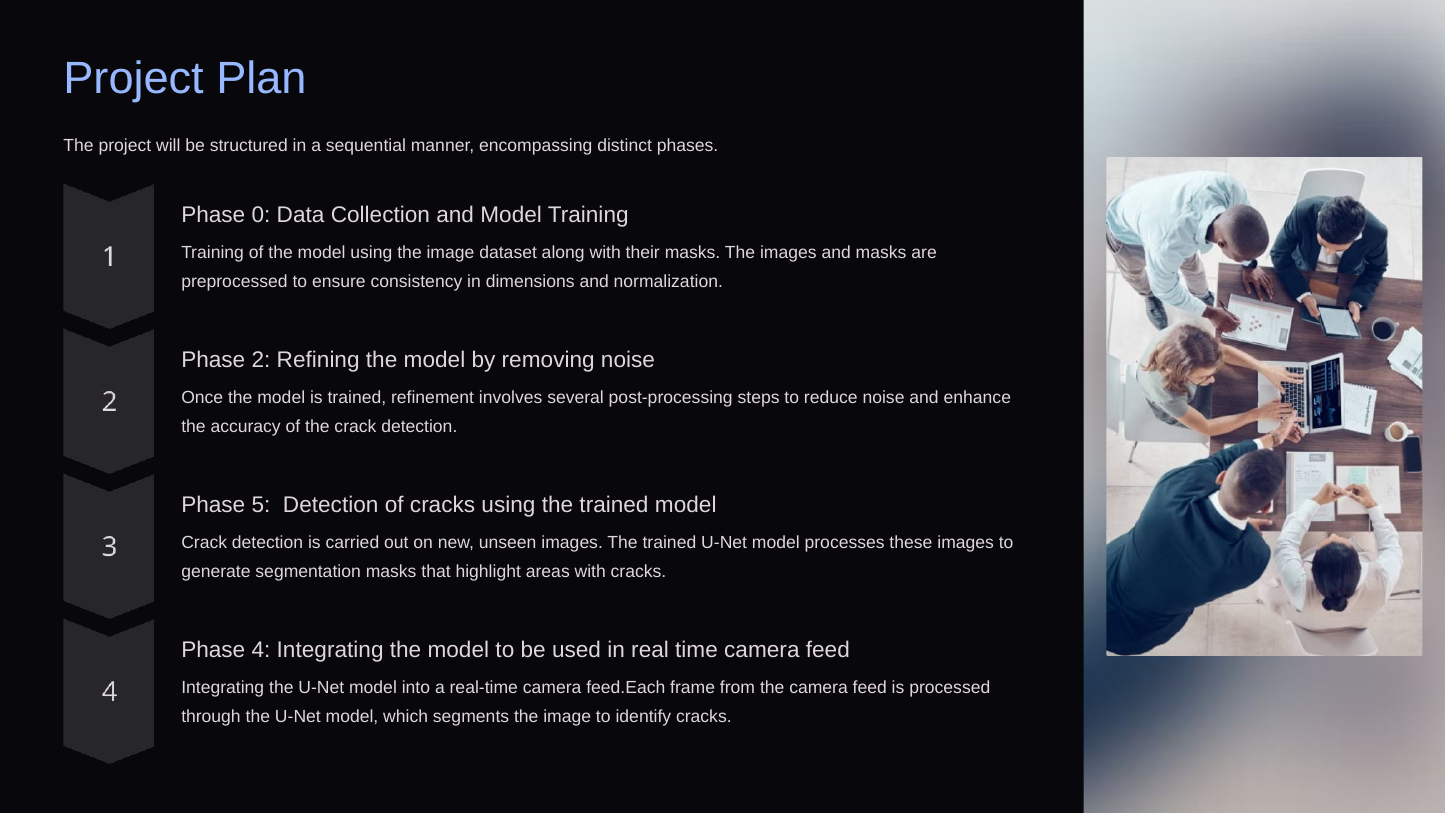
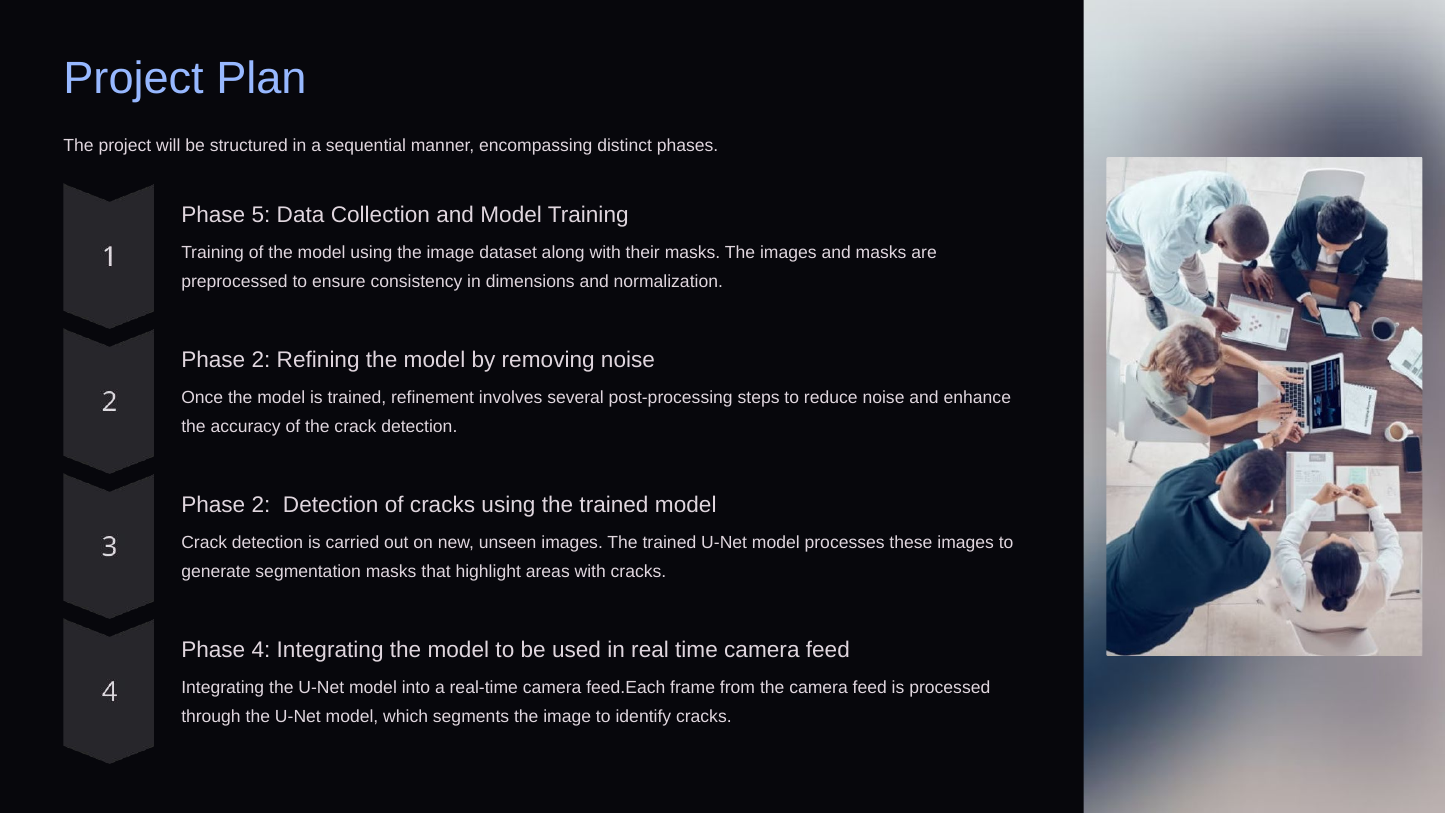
0: 0 -> 5
5 at (261, 505): 5 -> 2
